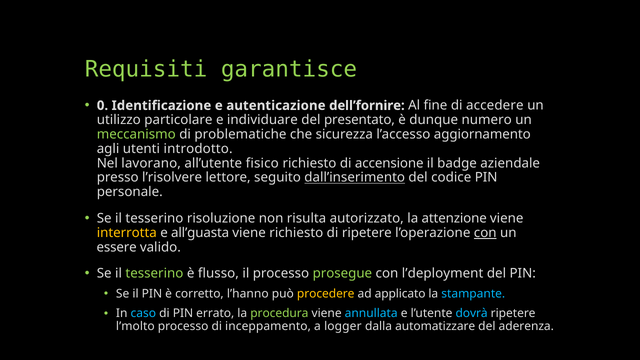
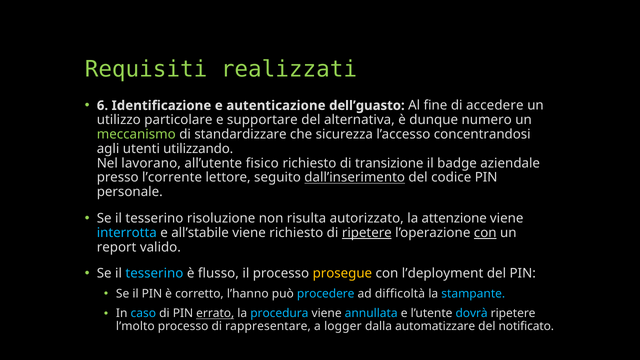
garantisce: garantisce -> realizzati
0: 0 -> 6
dell’fornire: dell’fornire -> dell’guasto
individuare: individuare -> supportare
presentato: presentato -> alternativa
problematiche: problematiche -> standardizzare
aggiornamento: aggiornamento -> concentrandosi
introdotto: introdotto -> utilizzando
accensione: accensione -> transizione
l’risolvere: l’risolvere -> l’corrente
interrotta colour: yellow -> light blue
all’guasta: all’guasta -> all’stabile
ripetere at (367, 233) underline: none -> present
essere: essere -> report
tesserino at (154, 274) colour: light green -> light blue
prosegue colour: light green -> yellow
procedere colour: yellow -> light blue
applicato: applicato -> difficoltà
errato underline: none -> present
procedura colour: light green -> light blue
inceppamento: inceppamento -> rappresentare
aderenza: aderenza -> notificato
